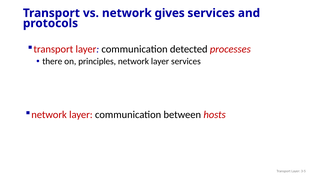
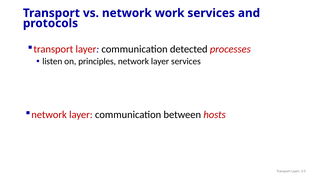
gives: gives -> work
there: there -> listen
